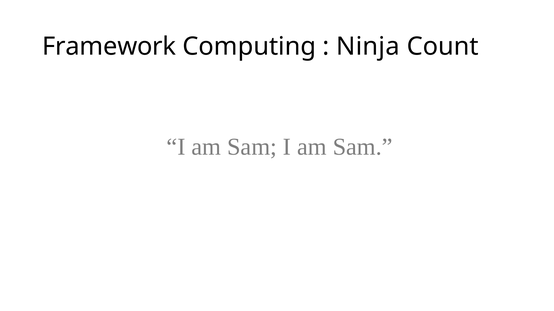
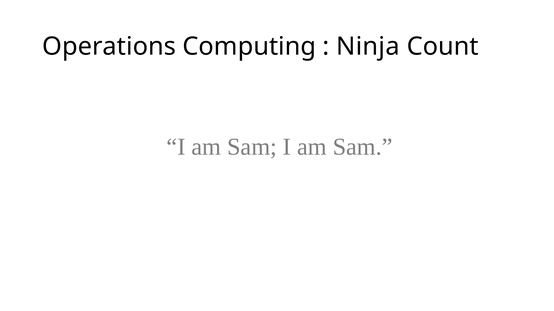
Framework: Framework -> Operations
